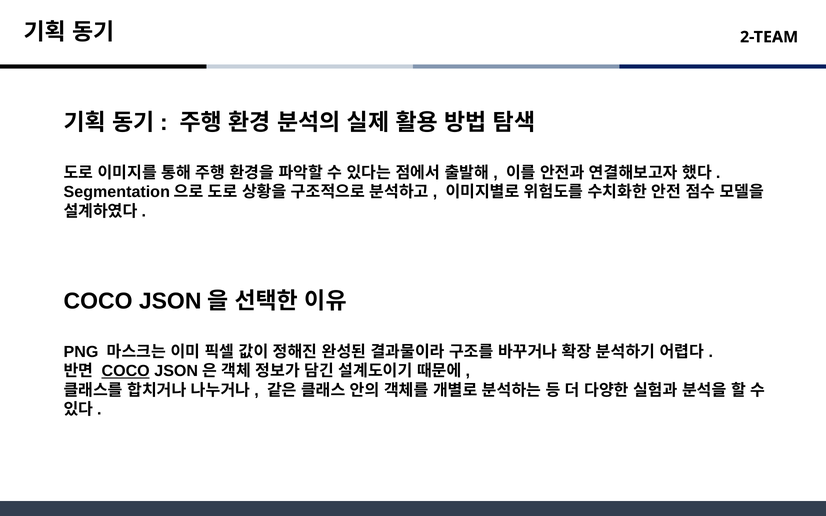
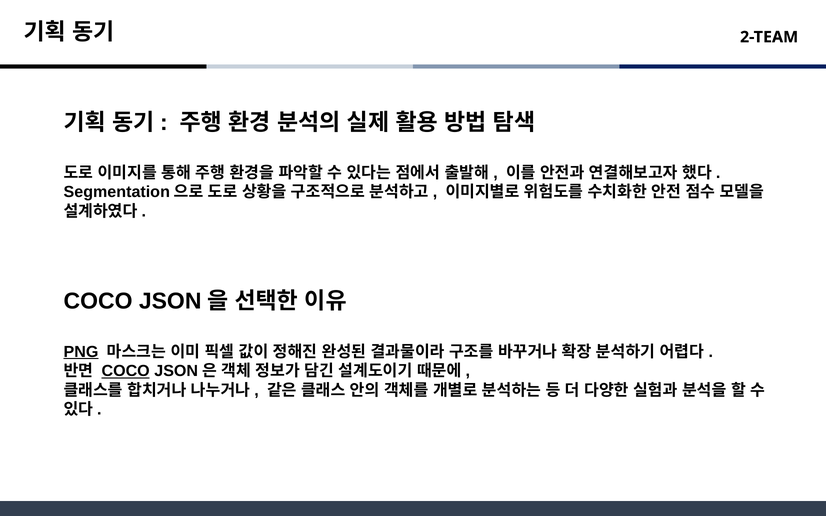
PNG underline: none -> present
